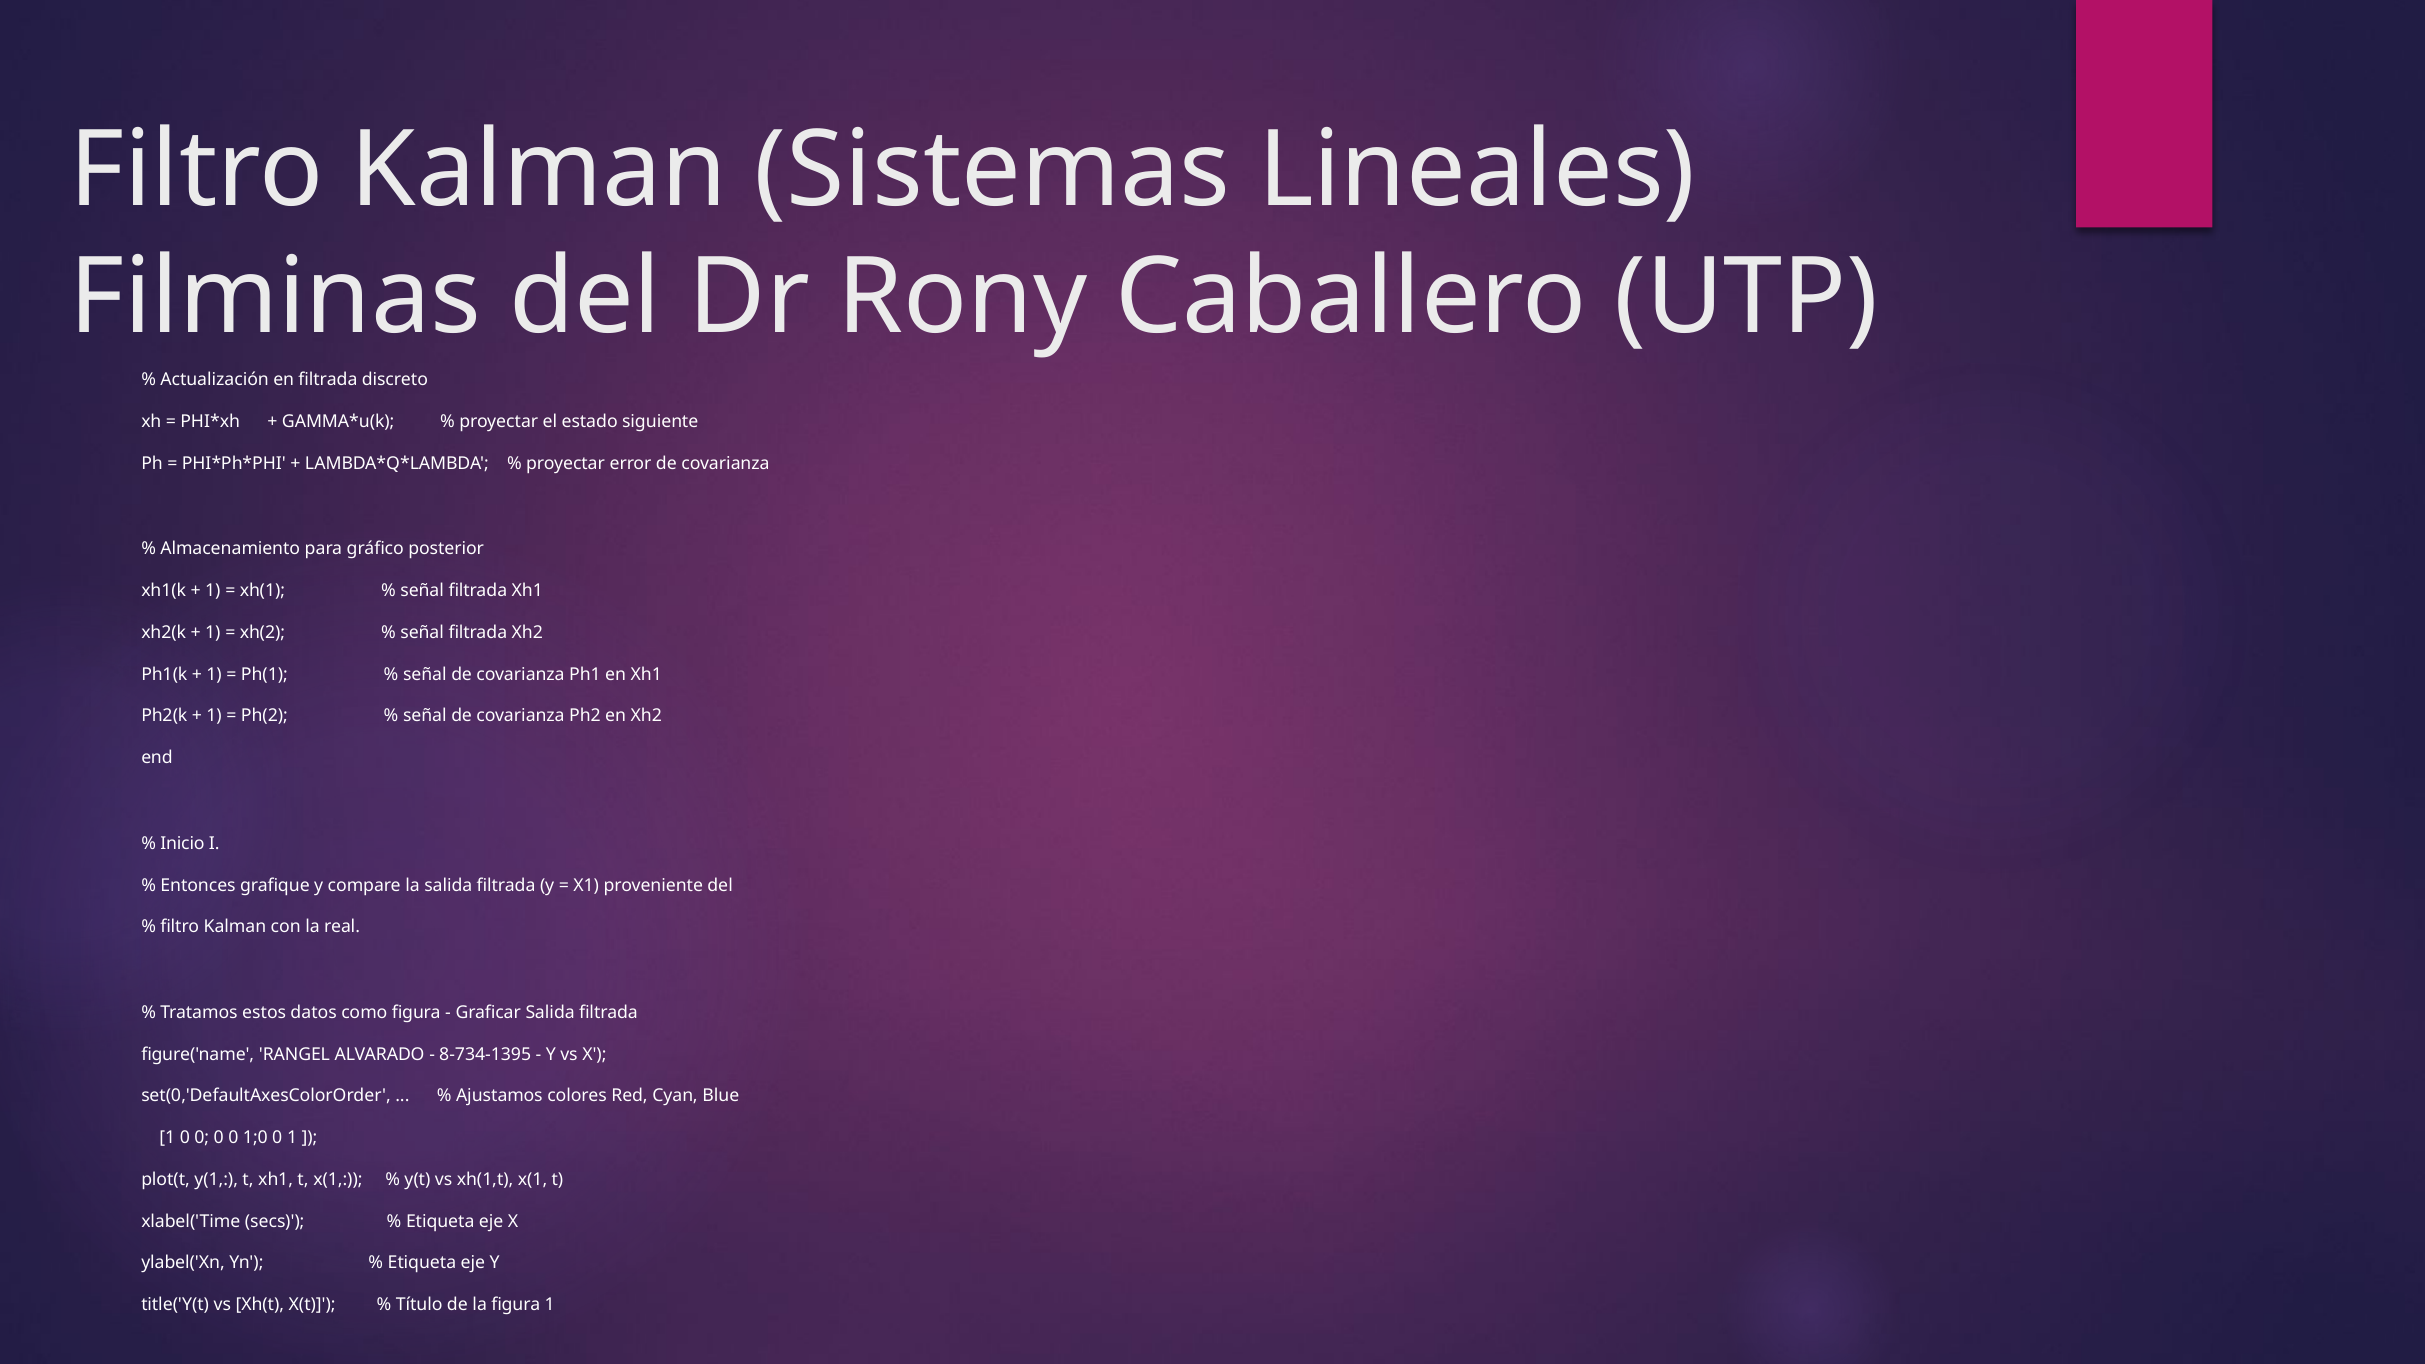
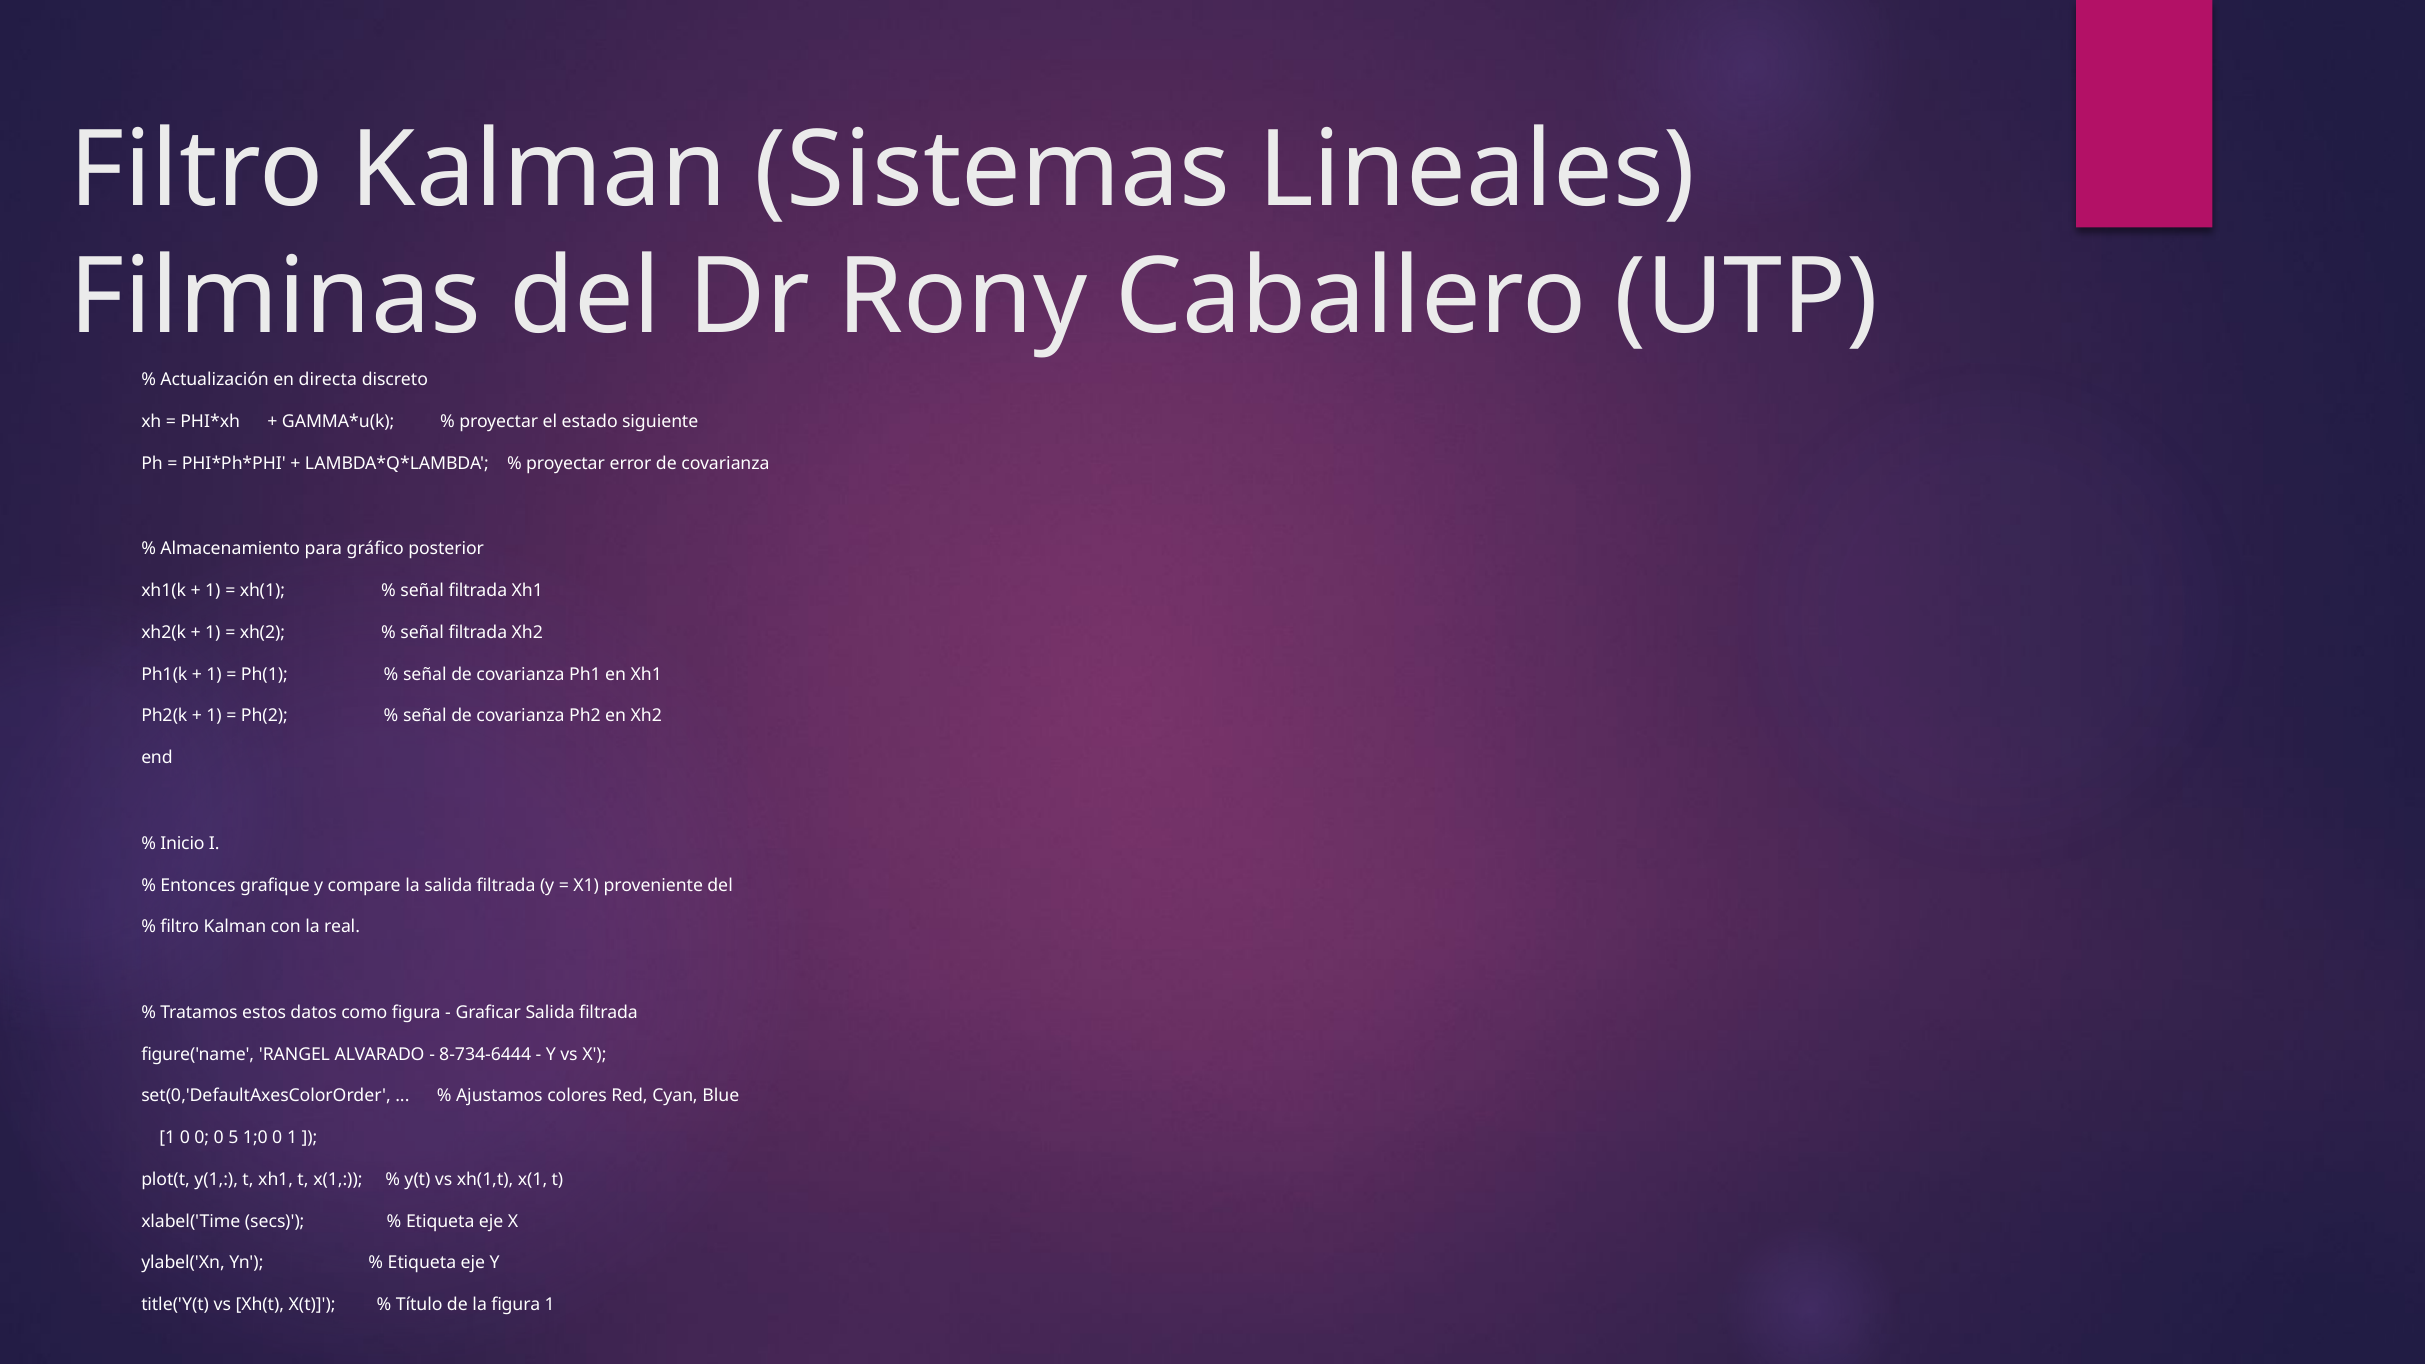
en filtrada: filtrada -> directa
8-734-1395: 8-734-1395 -> 8-734-6444
0 0 0 0: 0 -> 5
